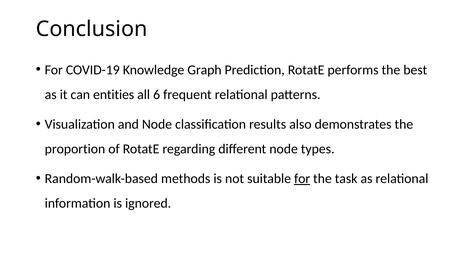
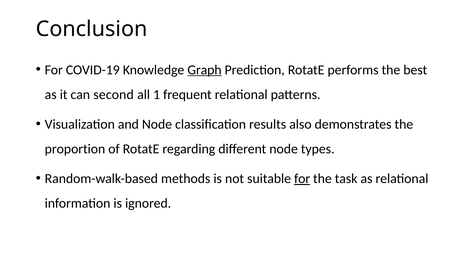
Graph underline: none -> present
entities: entities -> second
6: 6 -> 1
